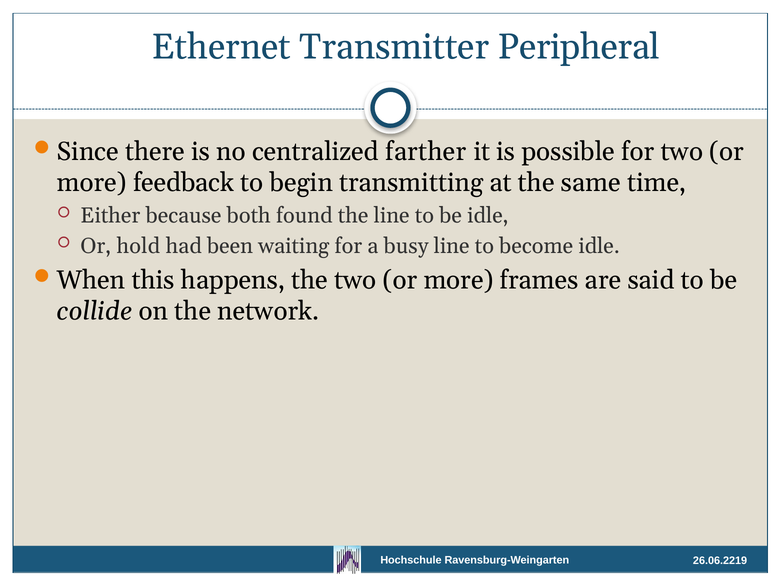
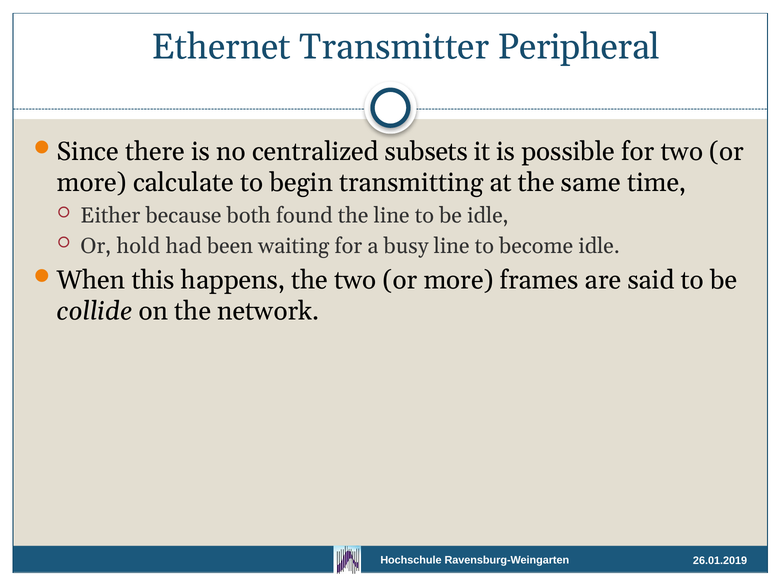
farther: farther -> subsets
feedback: feedback -> calculate
26.06.2219: 26.06.2219 -> 26.01.2019
